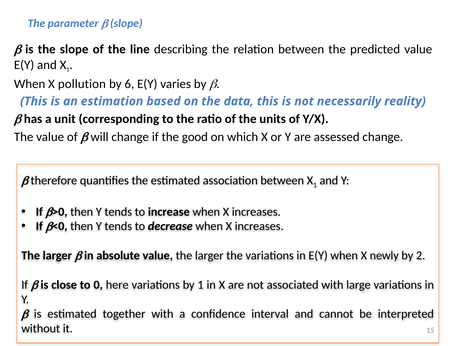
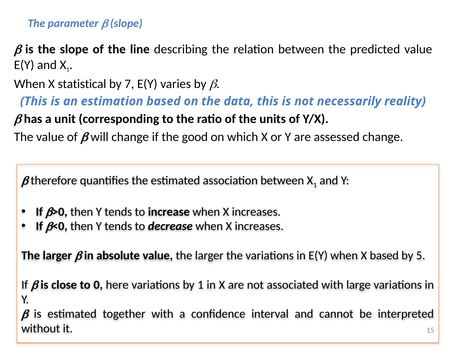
pollution: pollution -> statistical
6: 6 -> 7
X newly: newly -> based
2: 2 -> 5
